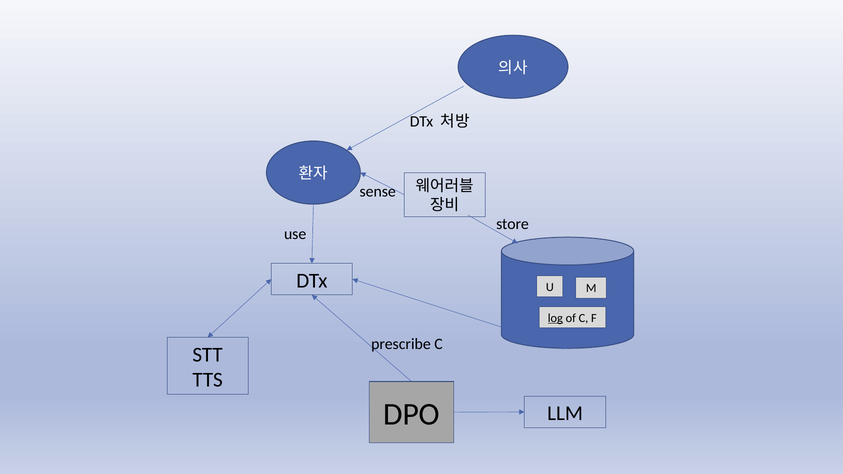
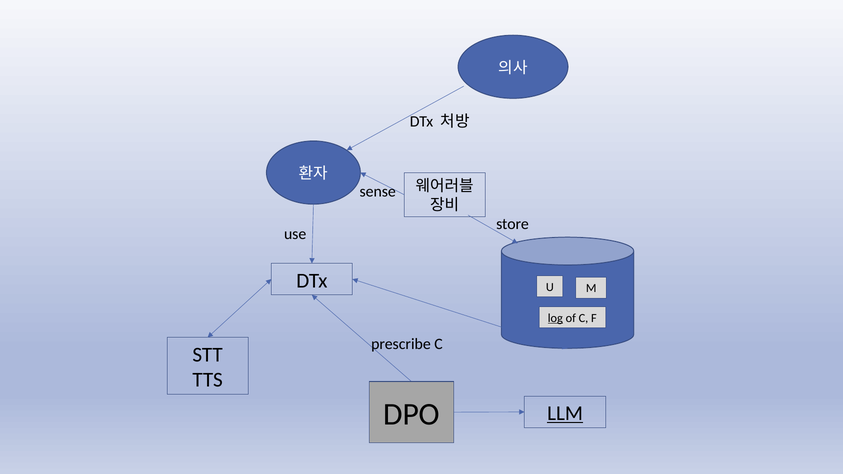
LLM underline: none -> present
